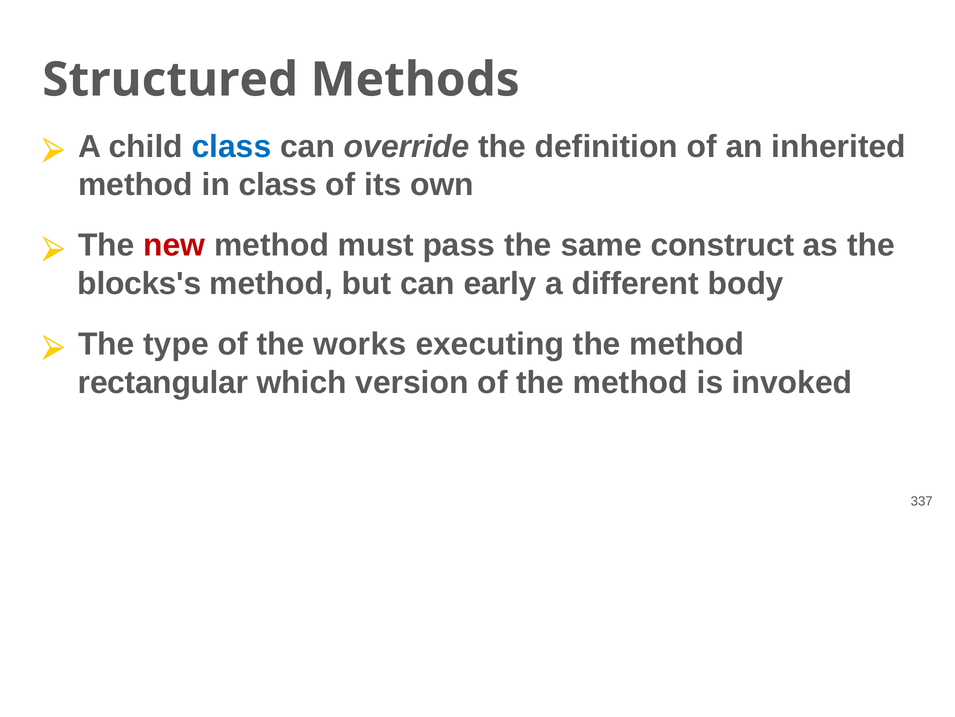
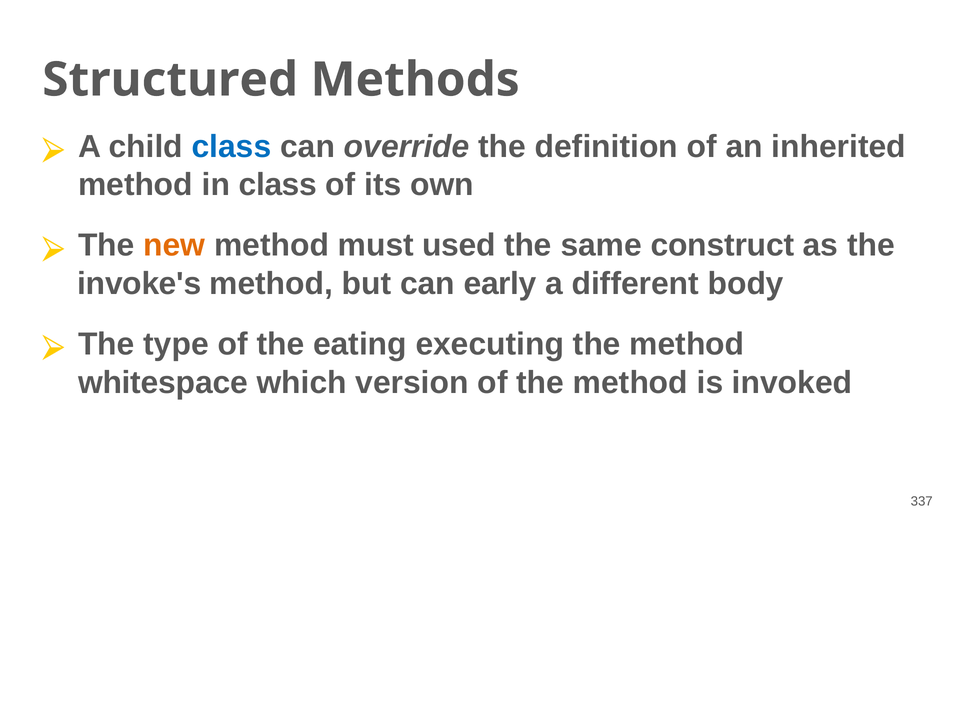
new colour: red -> orange
pass: pass -> used
blocks's: blocks's -> invoke's
works: works -> eating
rectangular: rectangular -> whitespace
